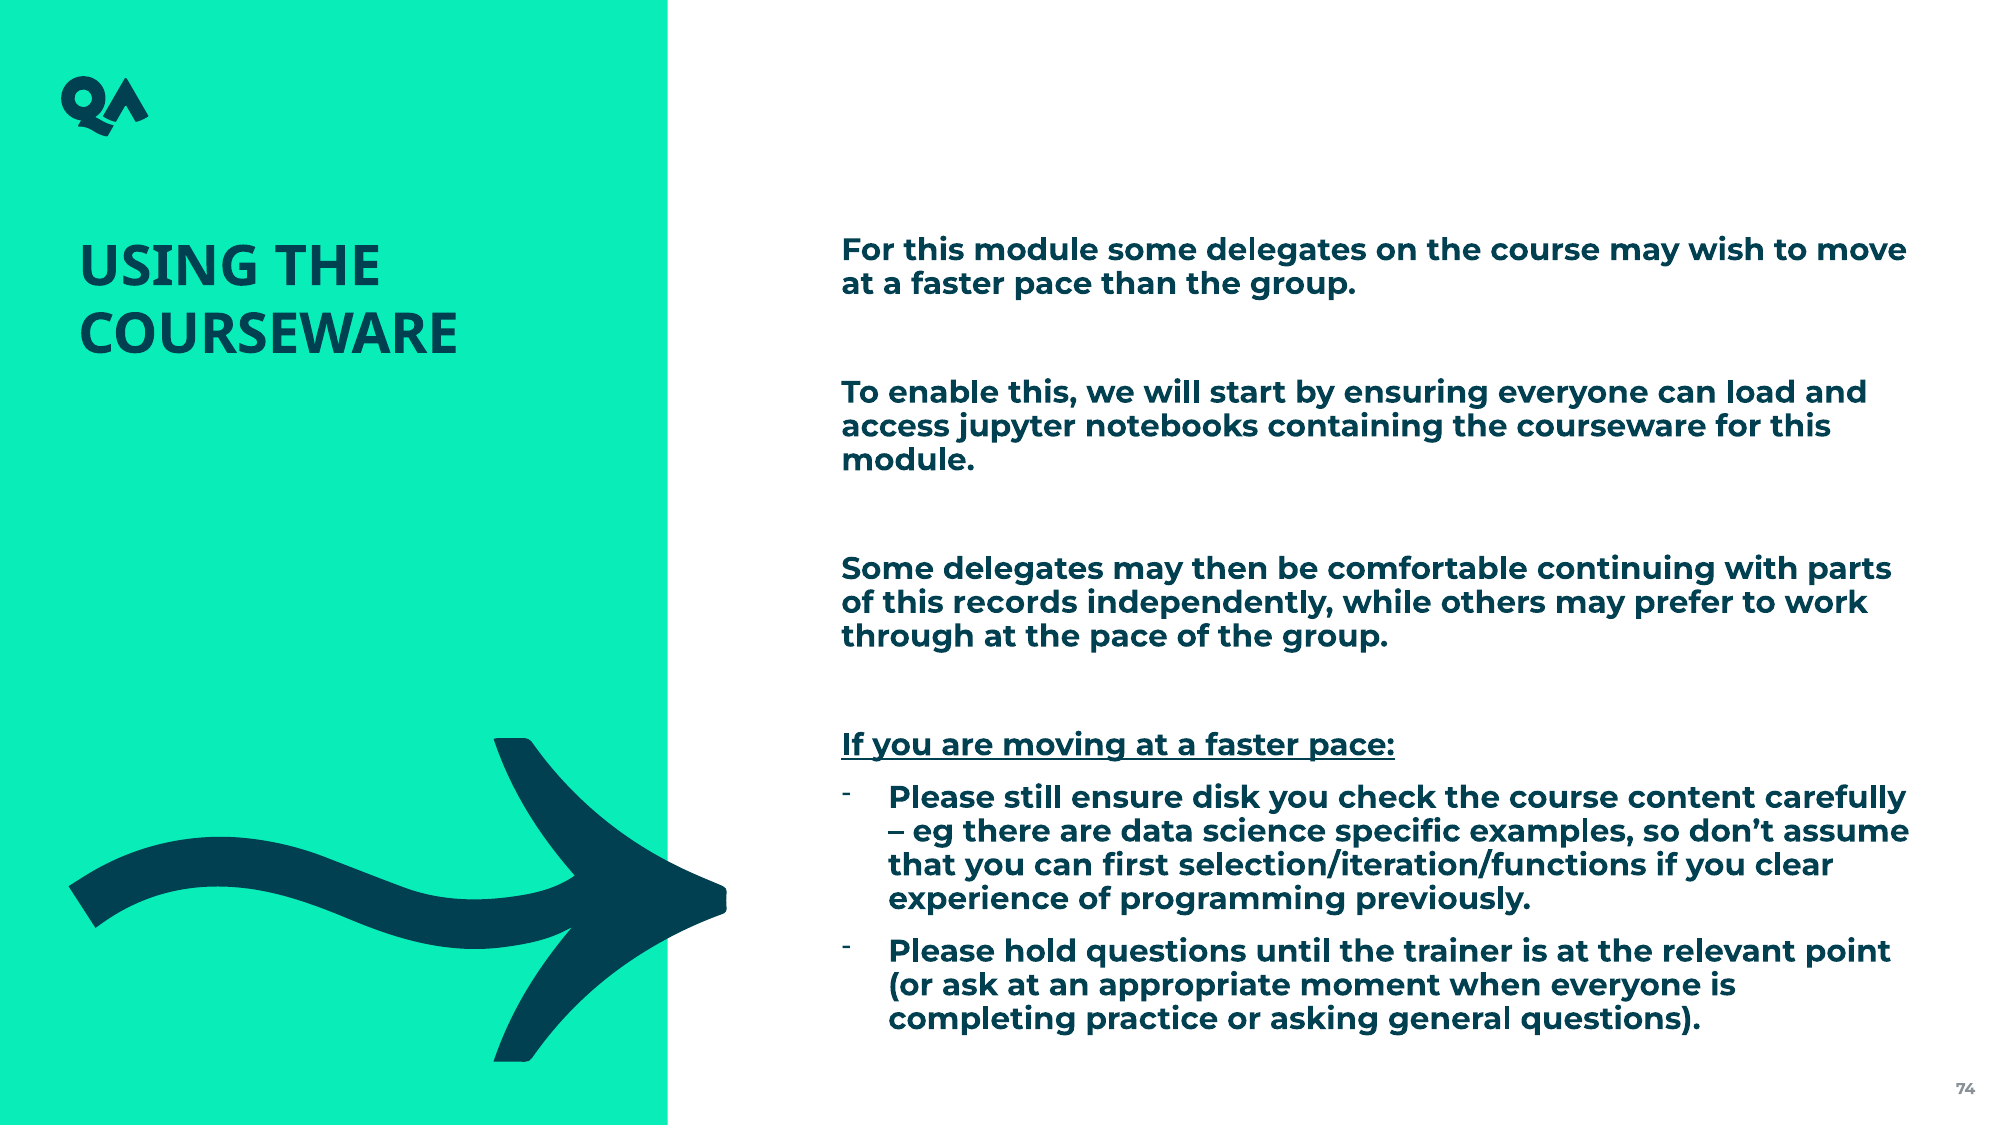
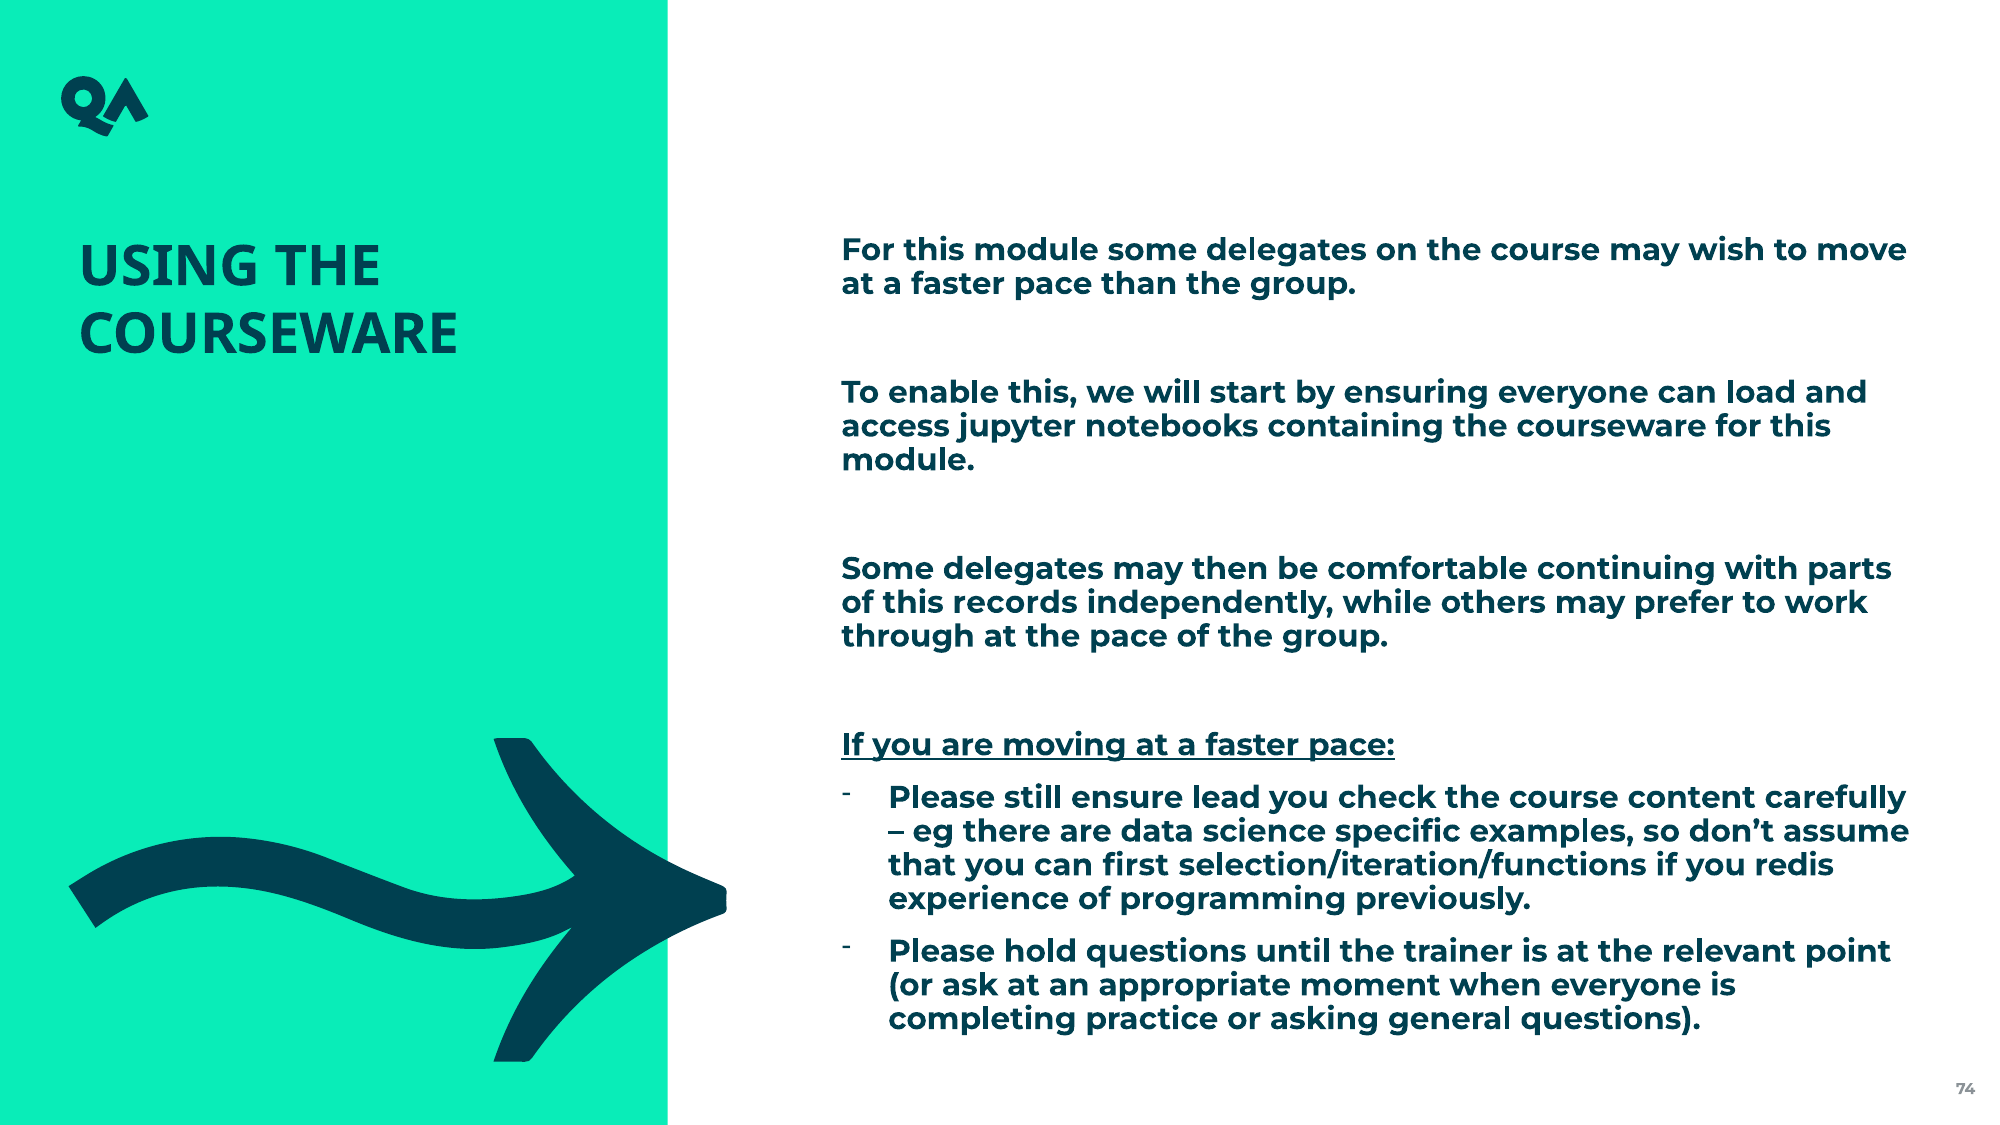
disk: disk -> lead
clear: clear -> redis
